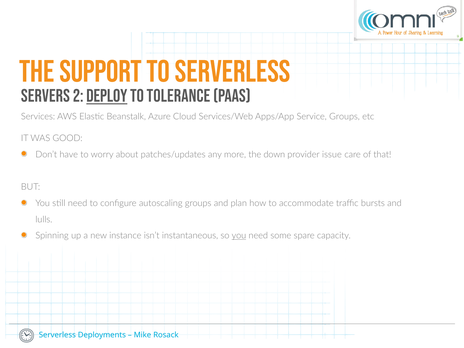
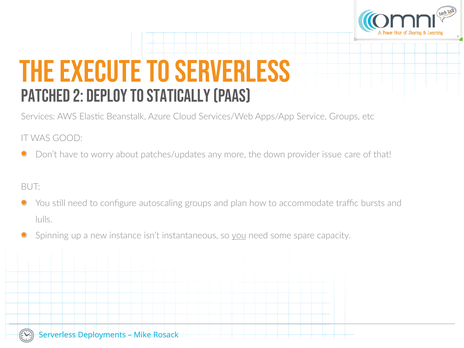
Support: Support -> Execute
Servers: Servers -> Patched
Deploy underline: present -> none
Tolerance: Tolerance -> Statically
